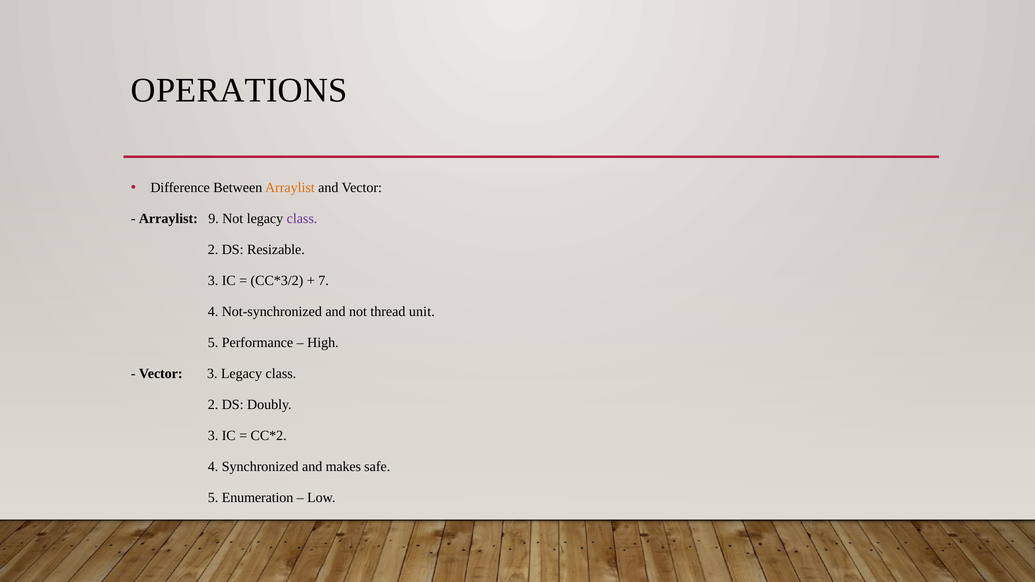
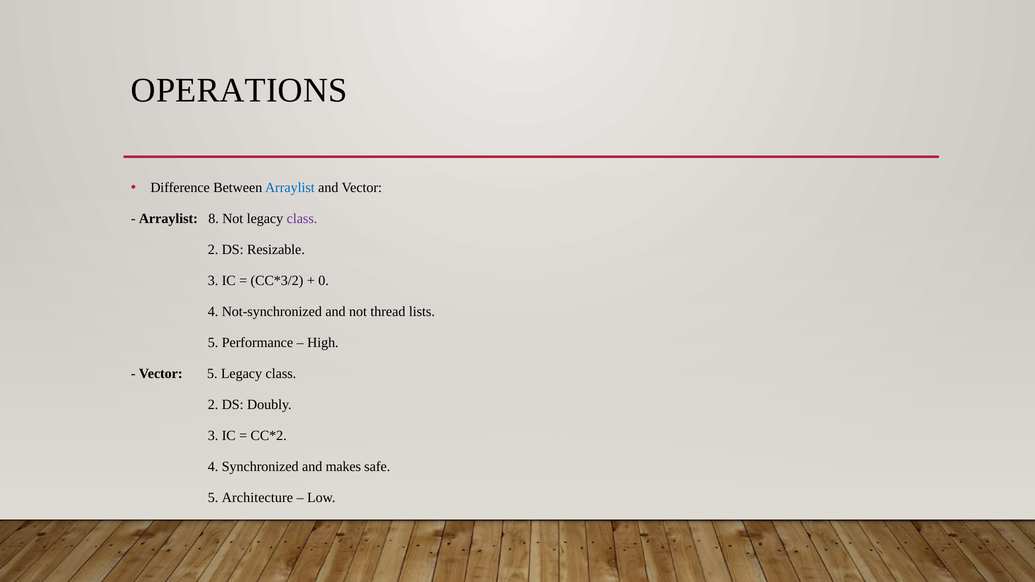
Arraylist at (290, 188) colour: orange -> blue
9: 9 -> 8
7: 7 -> 0
unit: unit -> lists
Vector 3: 3 -> 5
Enumeration: Enumeration -> Architecture
